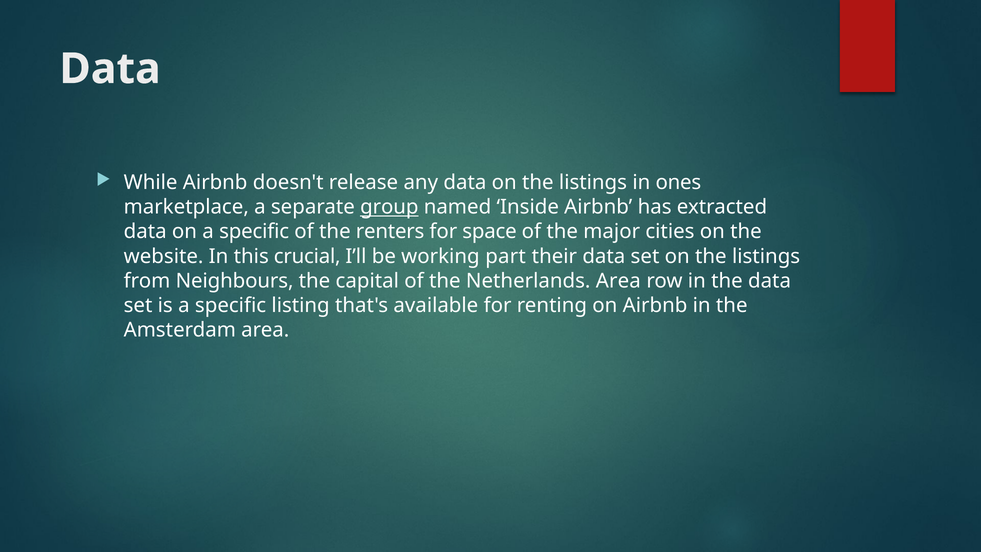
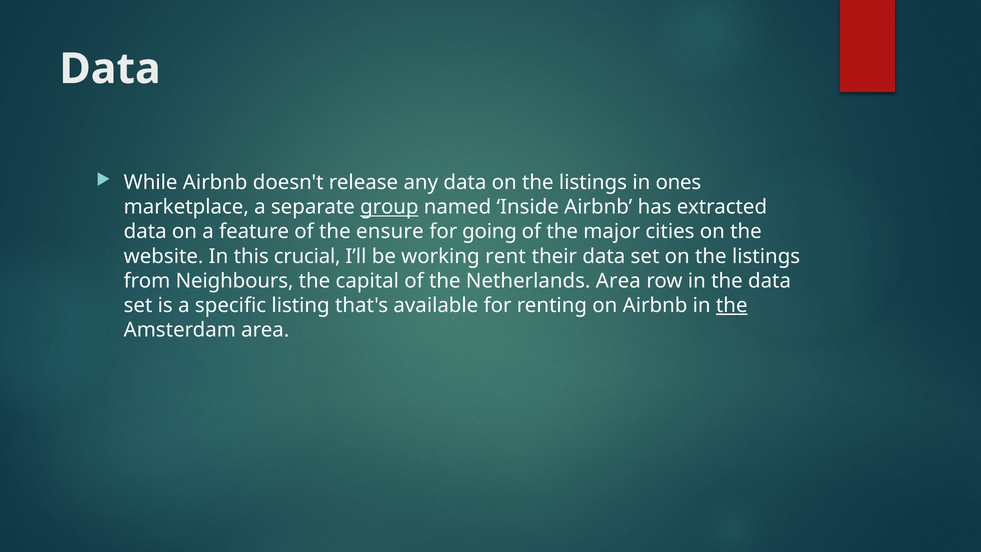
on a specific: specific -> feature
renters: renters -> ensure
space: space -> going
part: part -> rent
the at (732, 305) underline: none -> present
